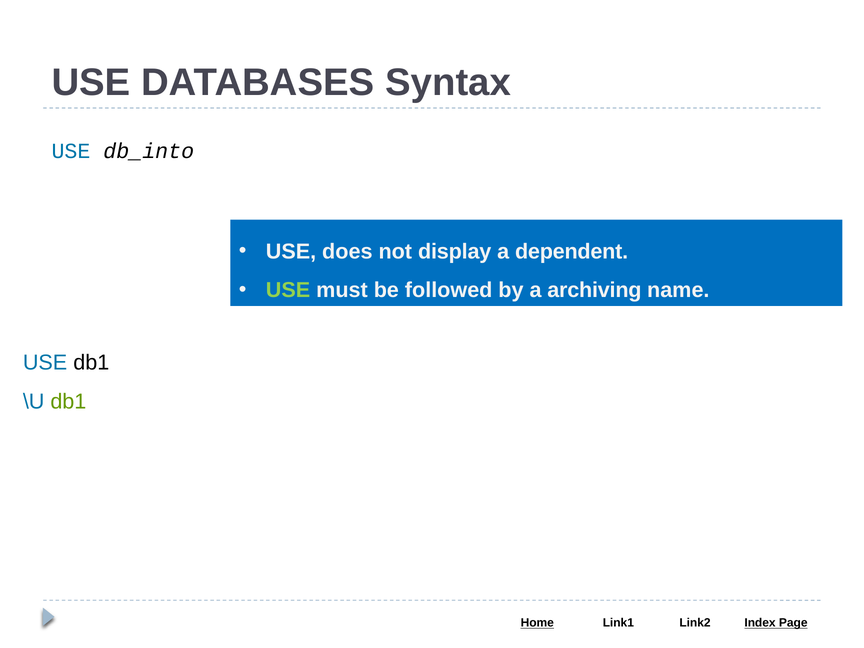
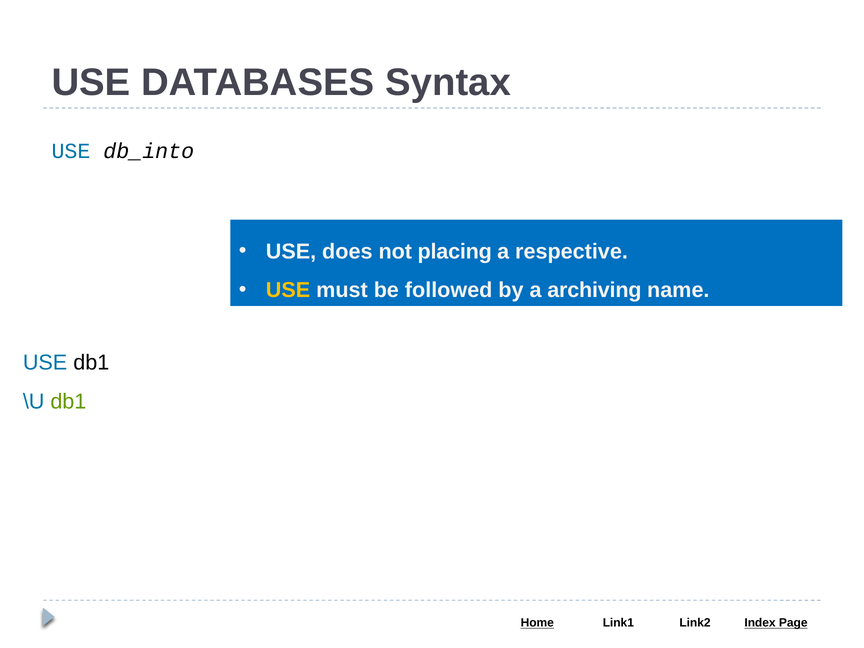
display: display -> placing
dependent: dependent -> respective
USE at (288, 290) colour: light green -> yellow
